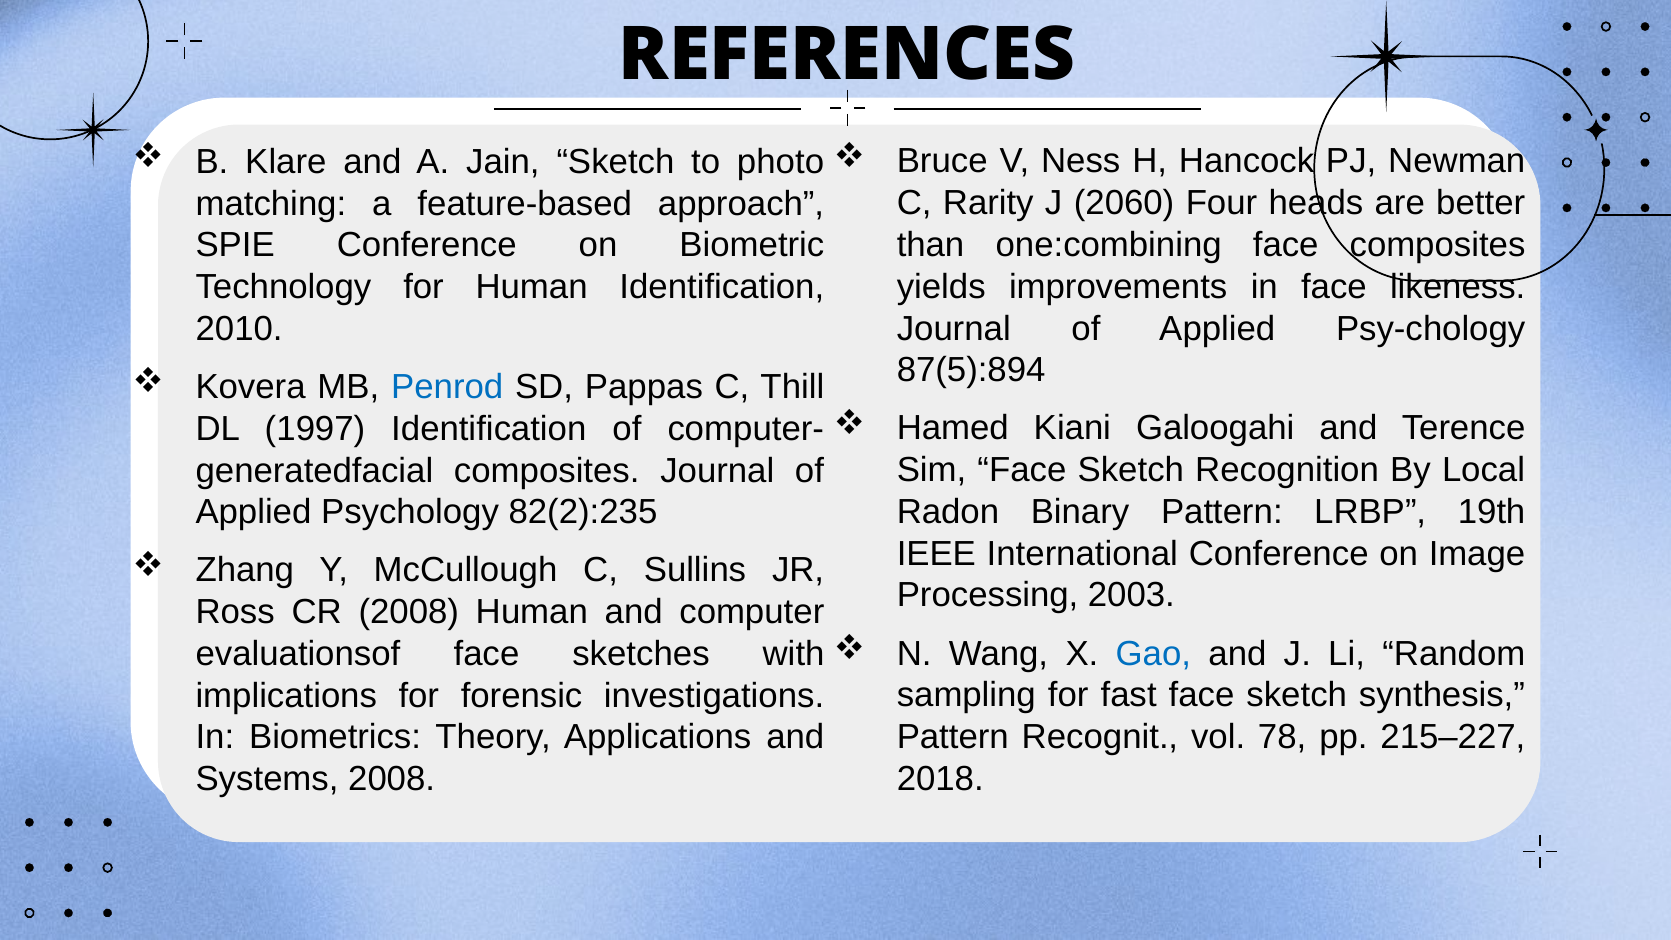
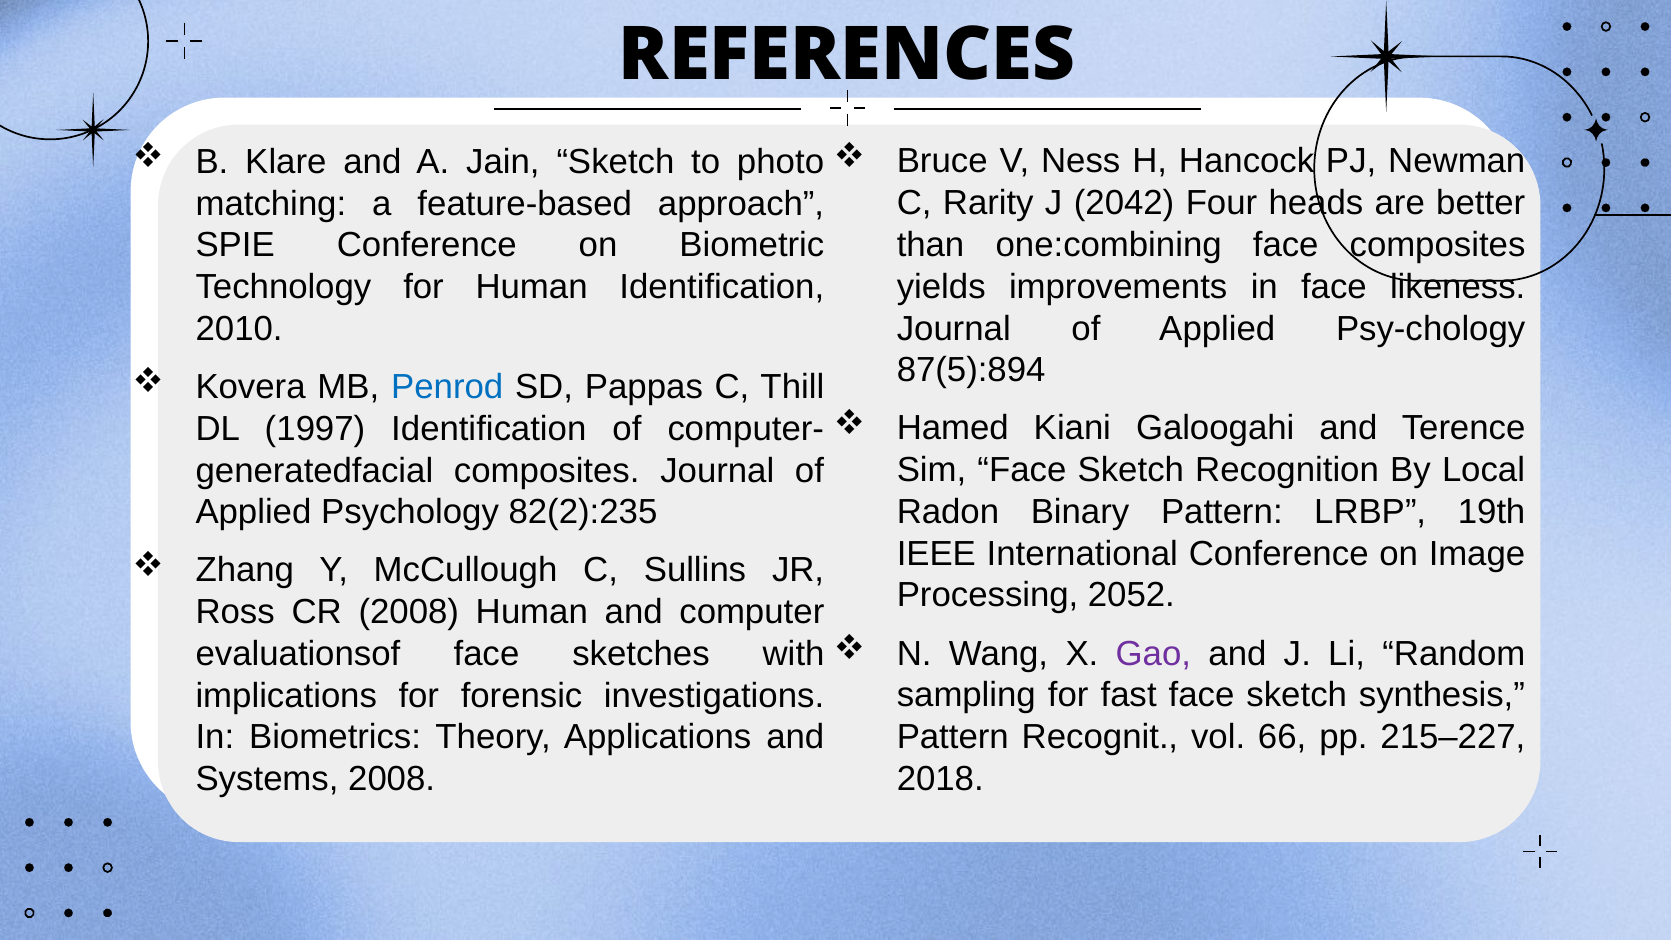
2060: 2060 -> 2042
2003: 2003 -> 2052
Gao colour: blue -> purple
78: 78 -> 66
